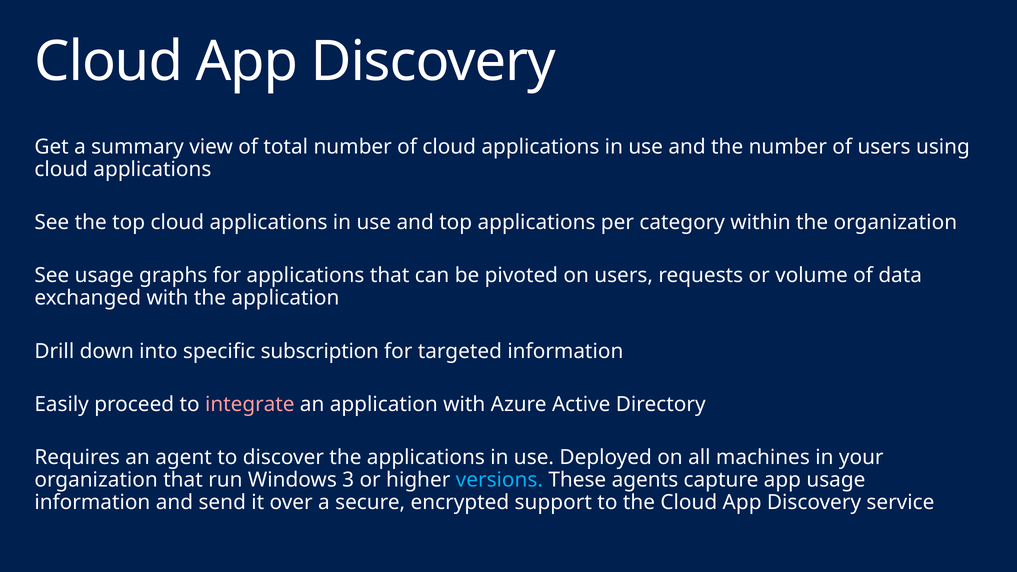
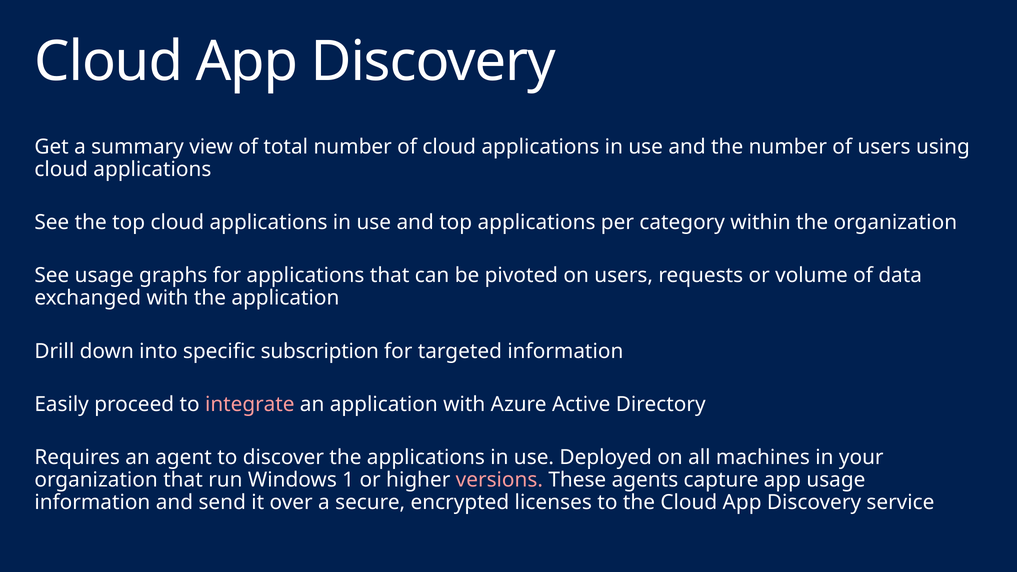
3: 3 -> 1
versions colour: light blue -> pink
support: support -> licenses
